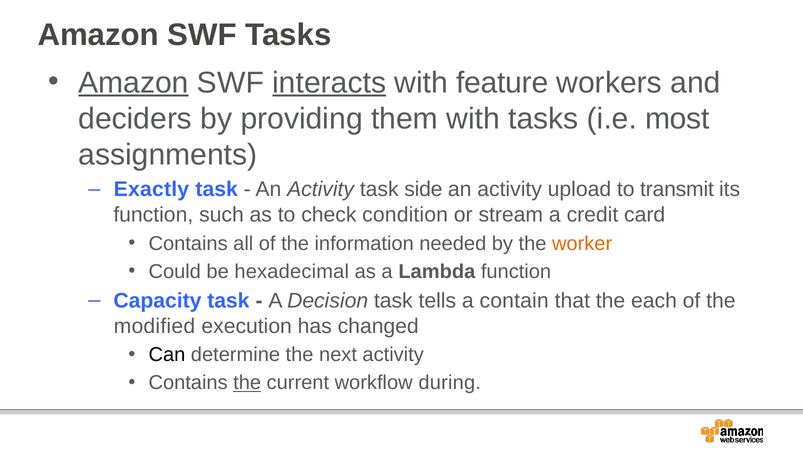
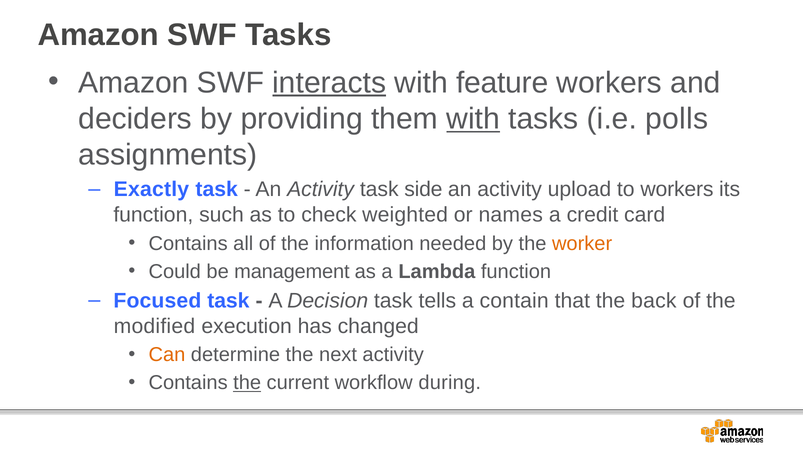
Amazon at (134, 83) underline: present -> none
with at (473, 119) underline: none -> present
most: most -> polls
to transmit: transmit -> workers
condition: condition -> weighted
stream: stream -> names
hexadecimal: hexadecimal -> management
Capacity: Capacity -> Focused
each: each -> back
Can colour: black -> orange
